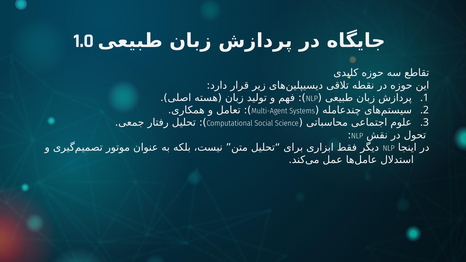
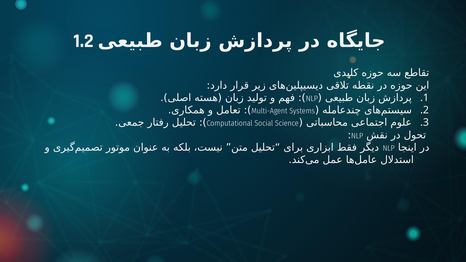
1.0: 1.0 -> 1.2
